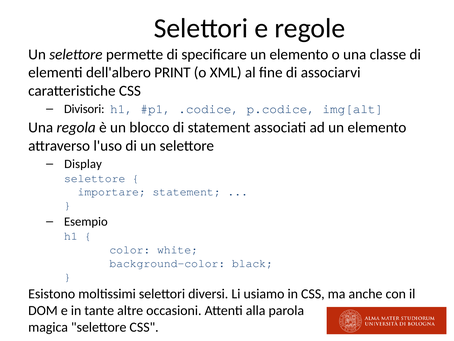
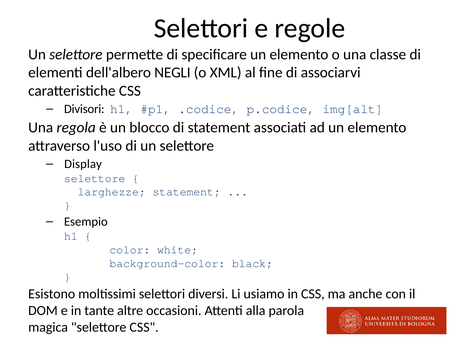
PRINT: PRINT -> NEGLI
importare: importare -> larghezze
